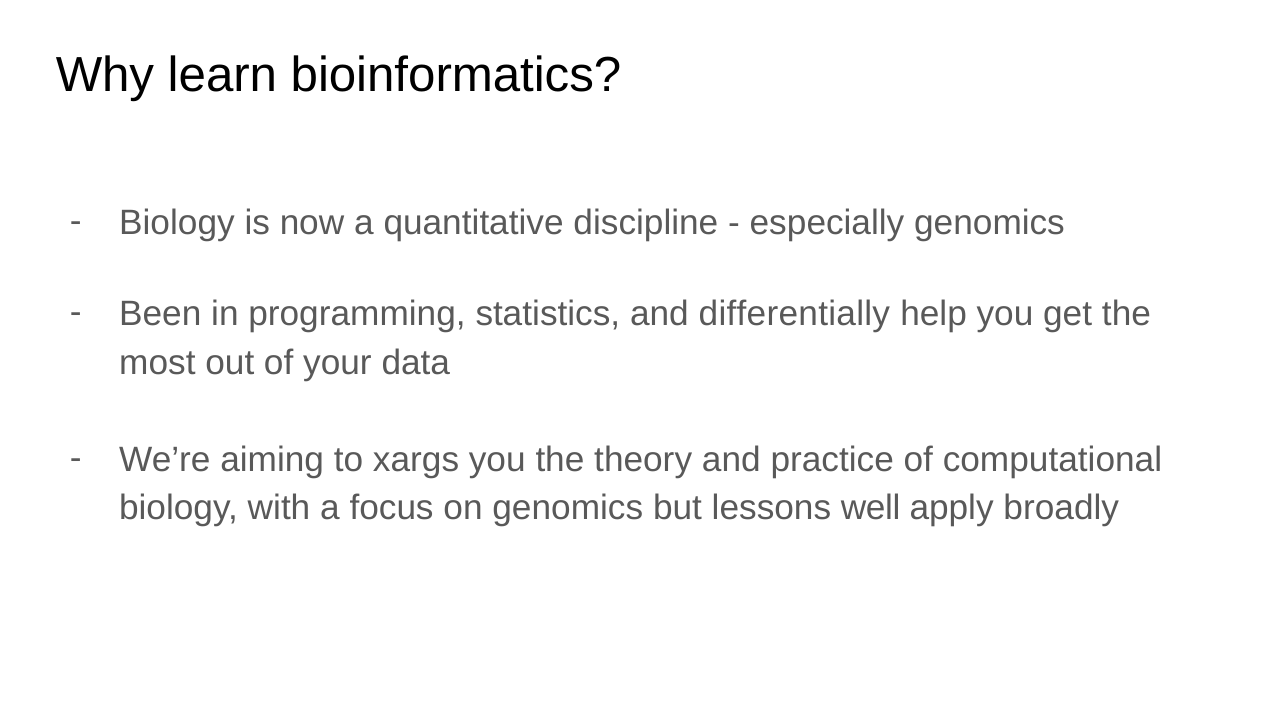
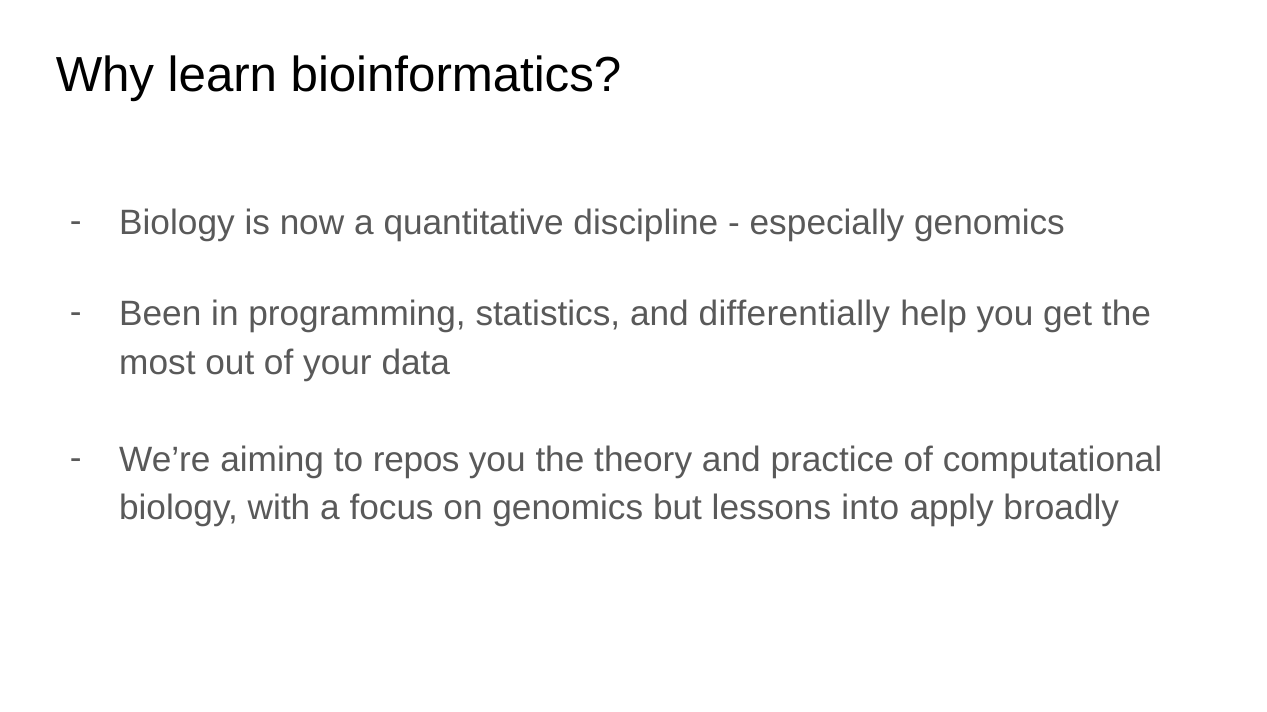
xargs: xargs -> repos
well: well -> into
